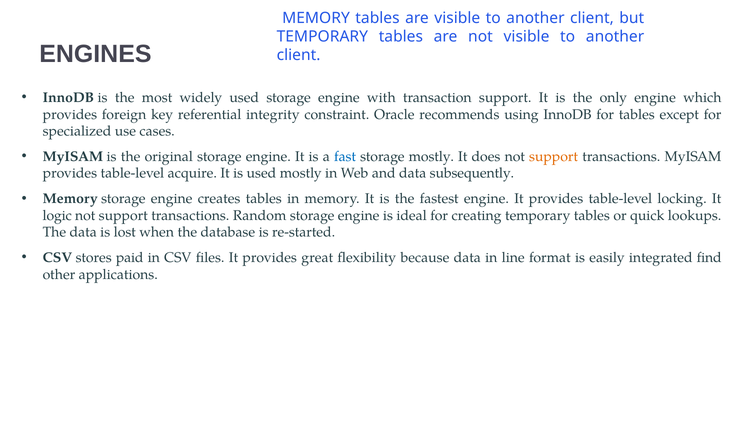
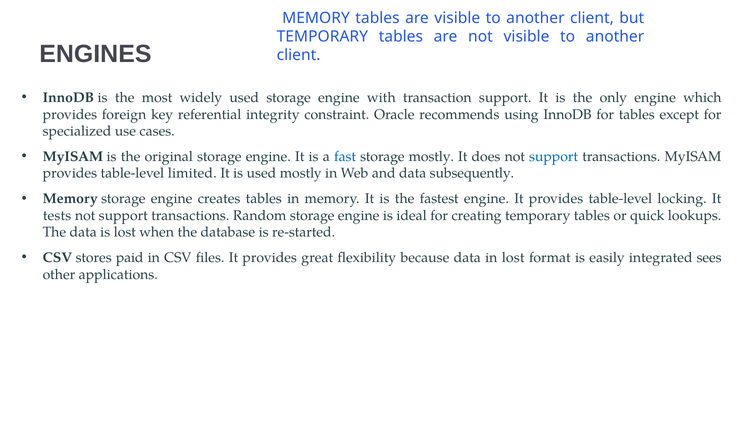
support at (554, 156) colour: orange -> blue
acquire: acquire -> limited
logic: logic -> tests
in line: line -> lost
find: find -> sees
